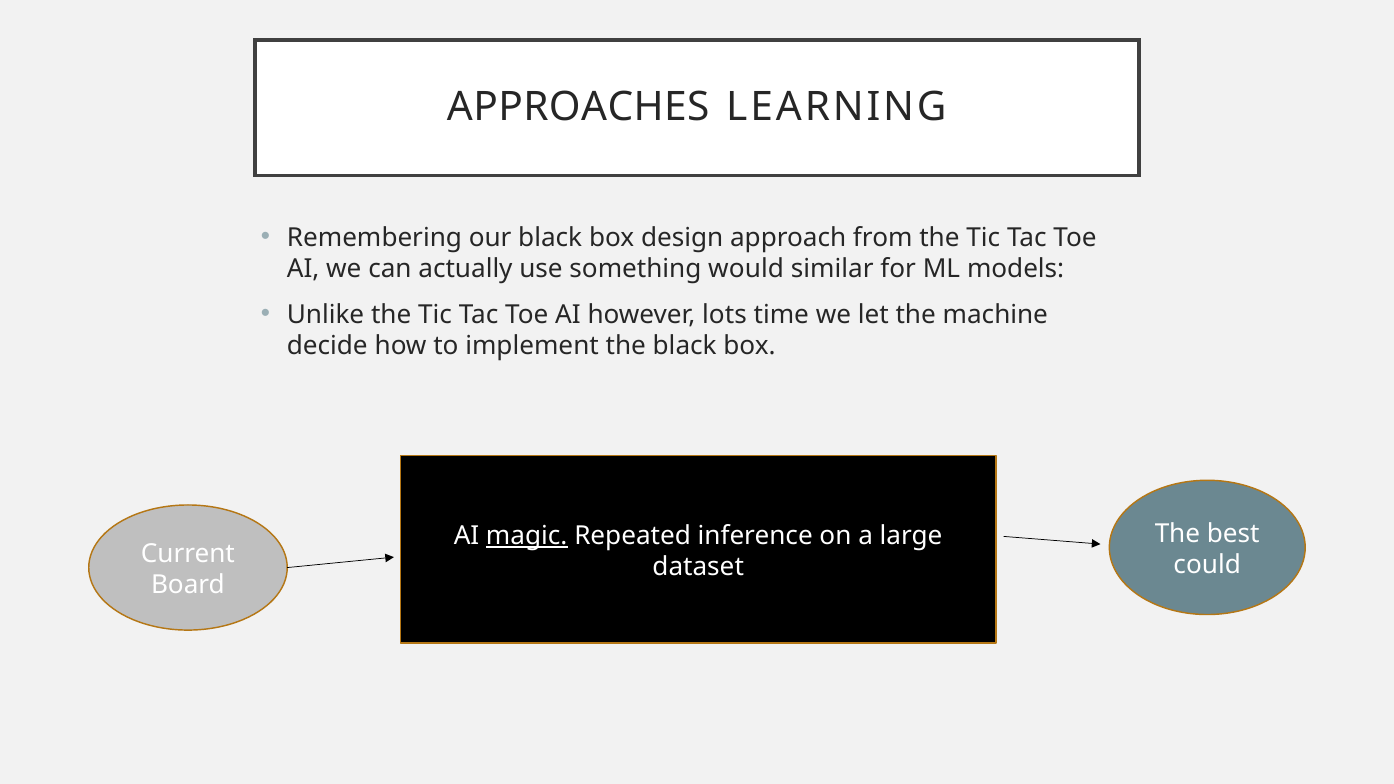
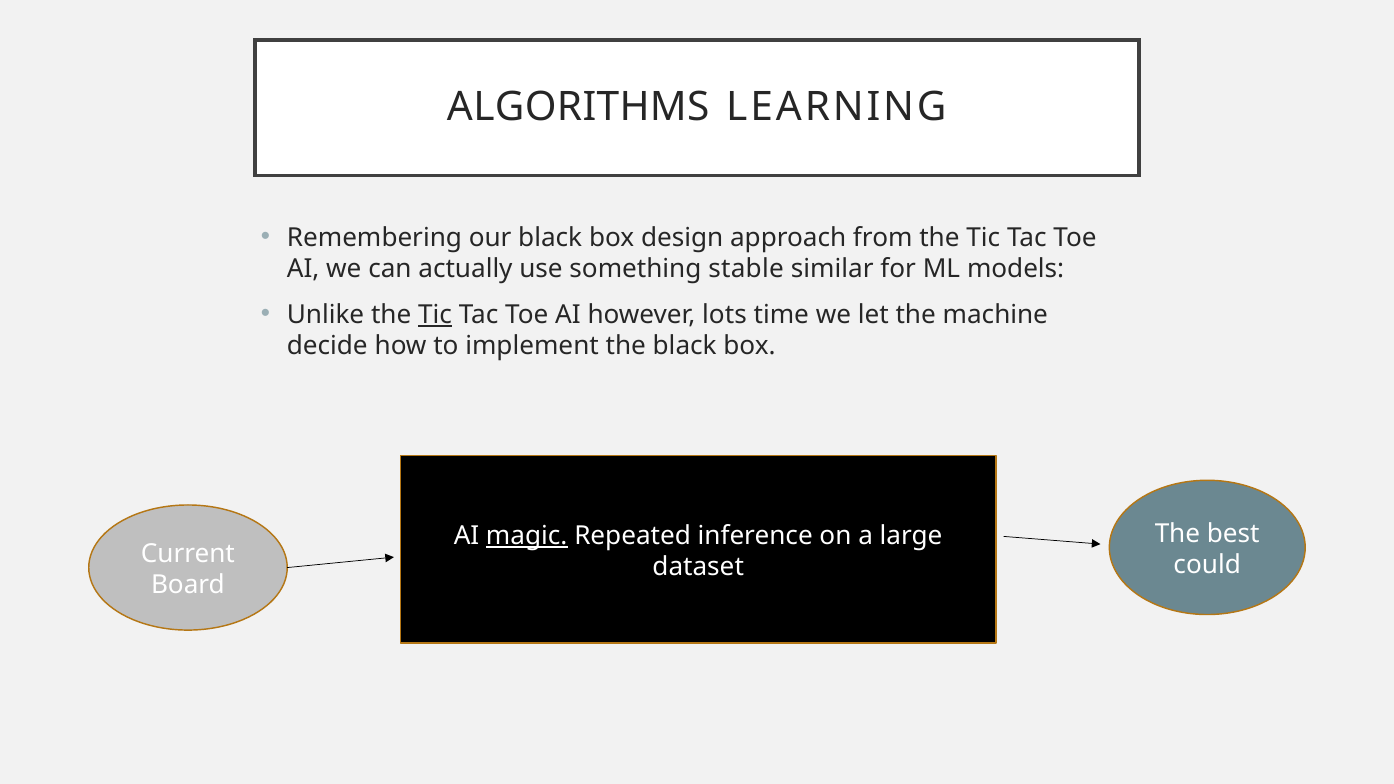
APPROACHES: APPROACHES -> ALGORITHMS
would: would -> stable
Tic at (435, 315) underline: none -> present
